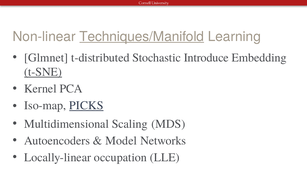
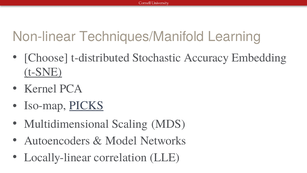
Techniques/Manifold underline: present -> none
Glmnet: Glmnet -> Choose
Introduce: Introduce -> Accuracy
occupation: occupation -> correlation
